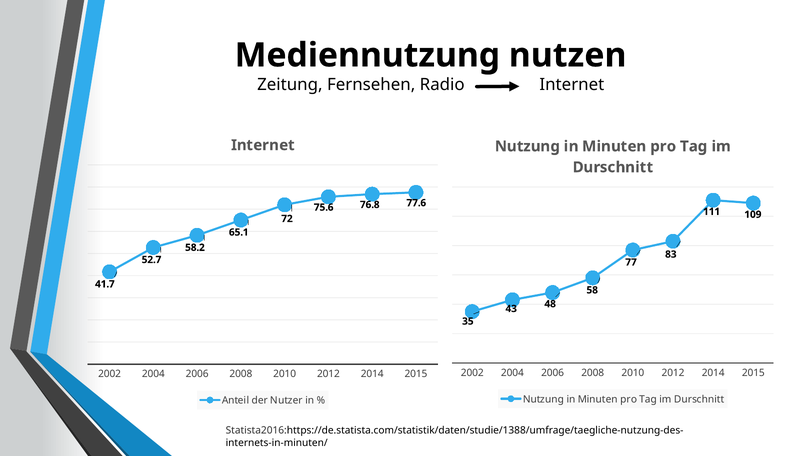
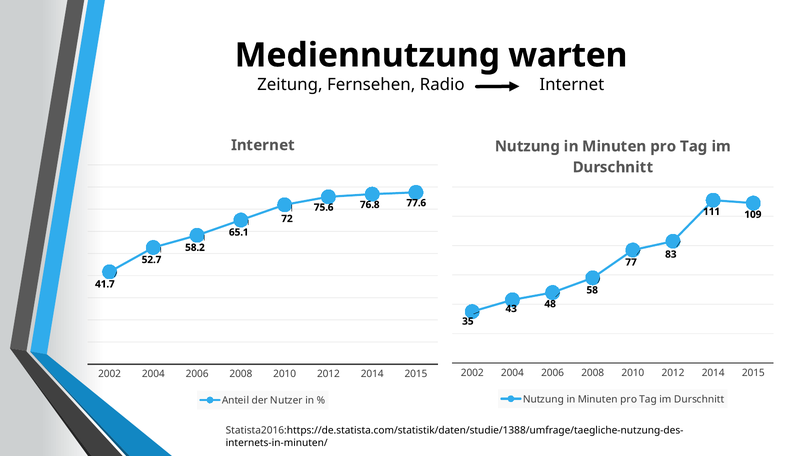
nutzen: nutzen -> warten
